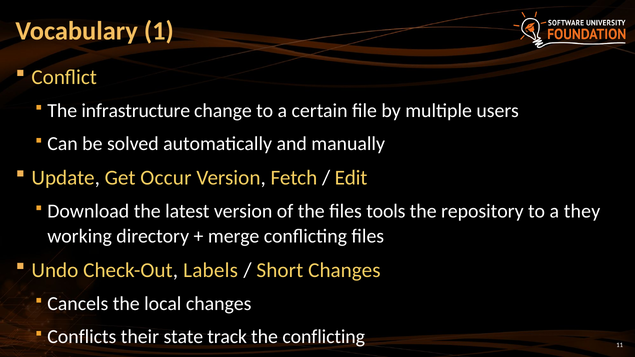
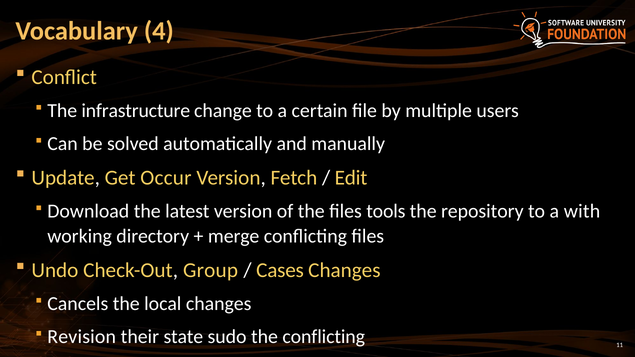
1: 1 -> 4
they: they -> with
Labels: Labels -> Group
Short: Short -> Cases
Conflicts: Conflicts -> Revision
track: track -> sudo
